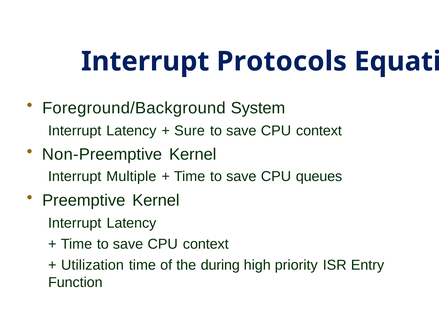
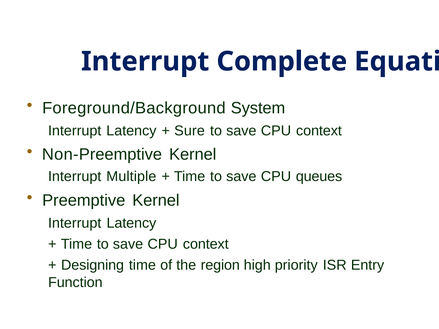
Protocols: Protocols -> Complete
Utilization: Utilization -> Designing
during: during -> region
